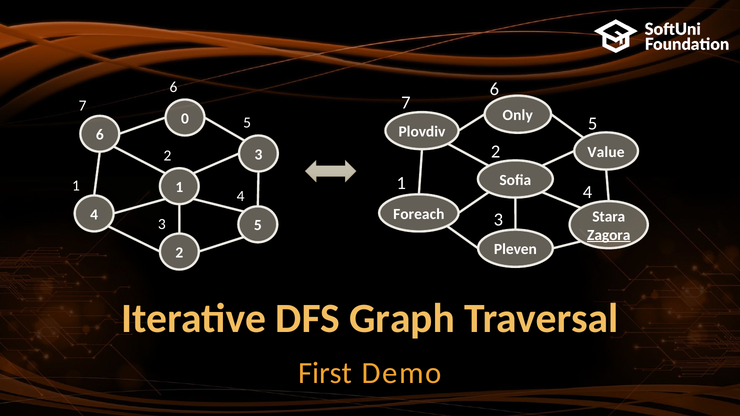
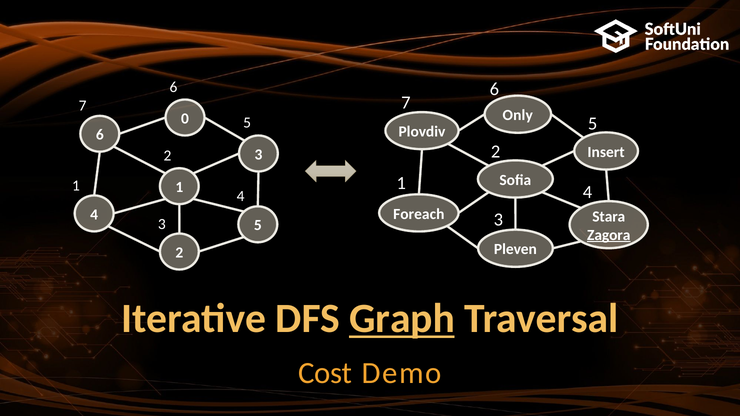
Value: Value -> Insert
Graph underline: none -> present
First: First -> Cost
